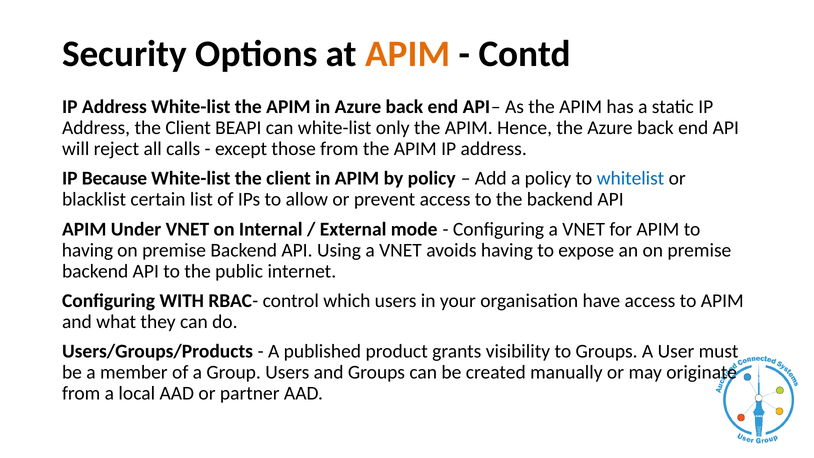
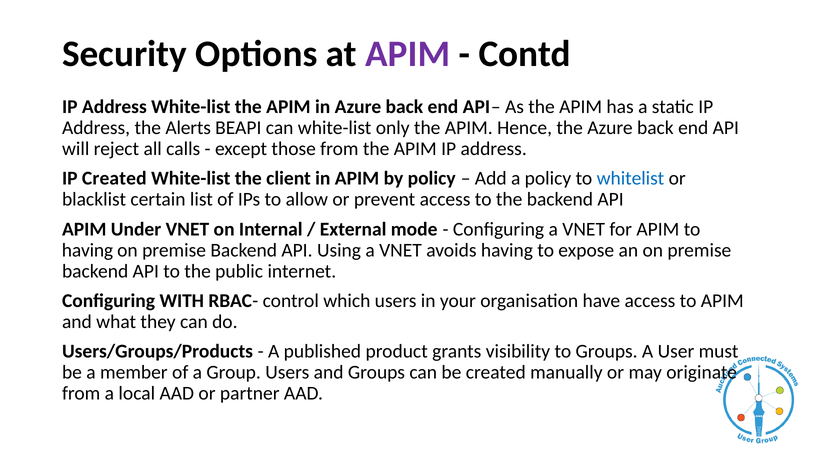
APIM at (408, 54) colour: orange -> purple
Address the Client: Client -> Alerts
IP Because: Because -> Created
